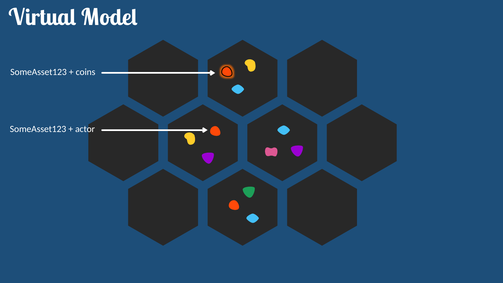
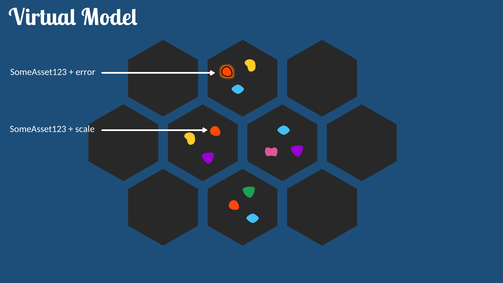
coins: coins -> error
actor: actor -> scale
